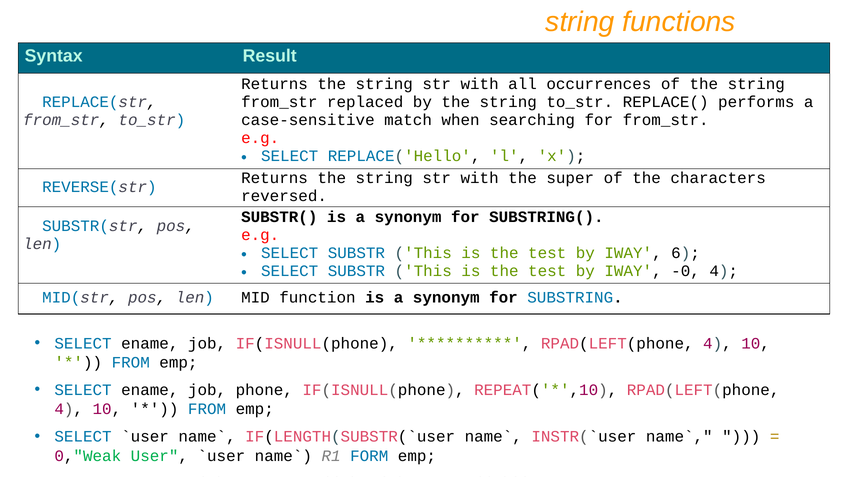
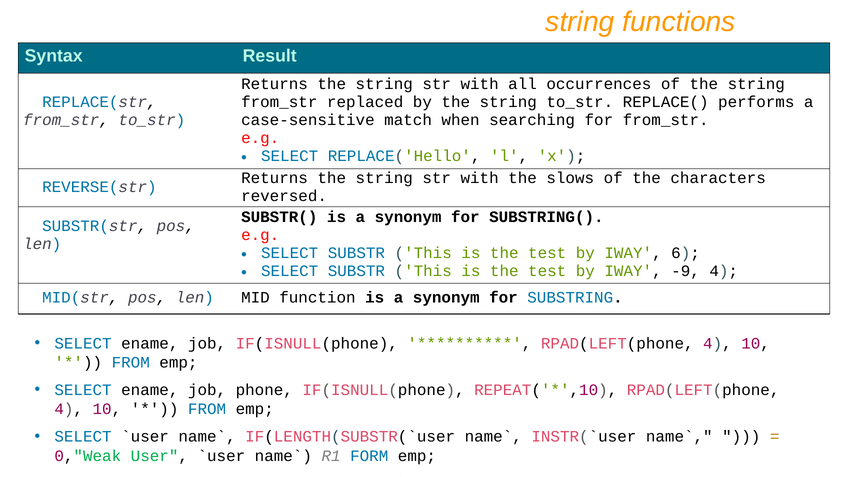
super: super -> slows
-0: -0 -> -9
